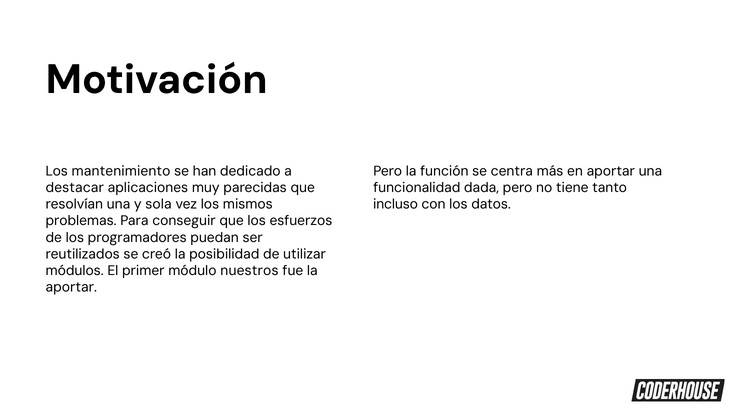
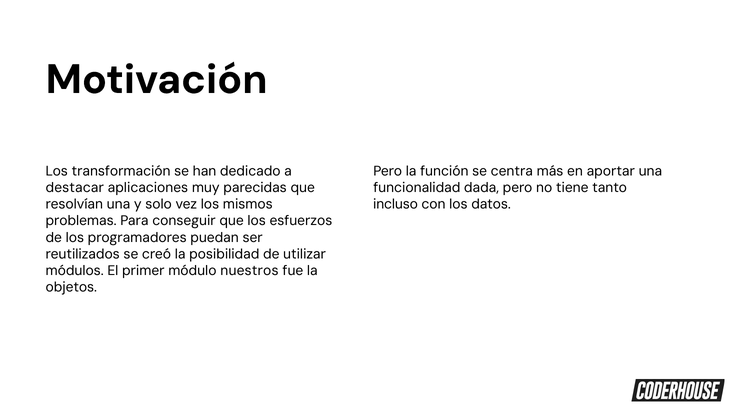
mantenimiento: mantenimiento -> transformación
sola: sola -> solo
aportar at (71, 287): aportar -> objetos
